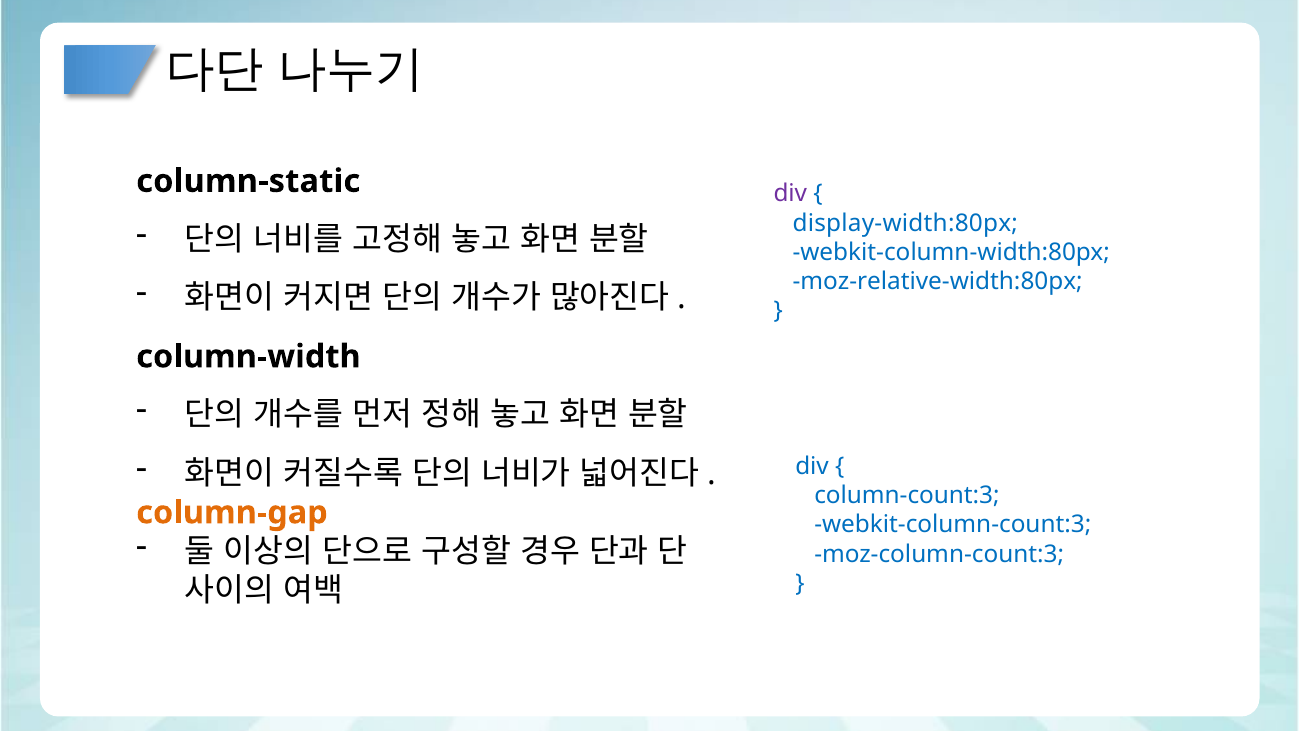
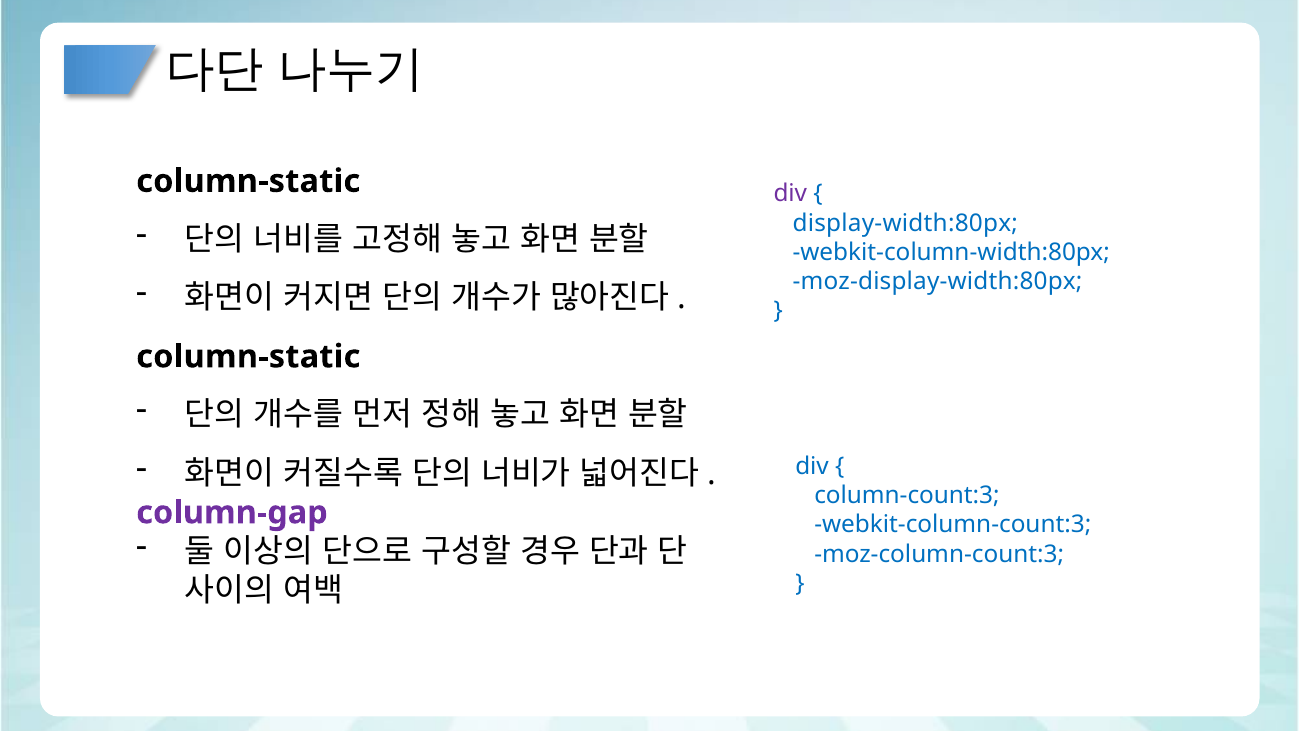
moz-relative-width:80px: moz-relative-width:80px -> moz-display-width:80px
column-width at (248, 356): column-width -> column-static
column-gap colour: orange -> purple
